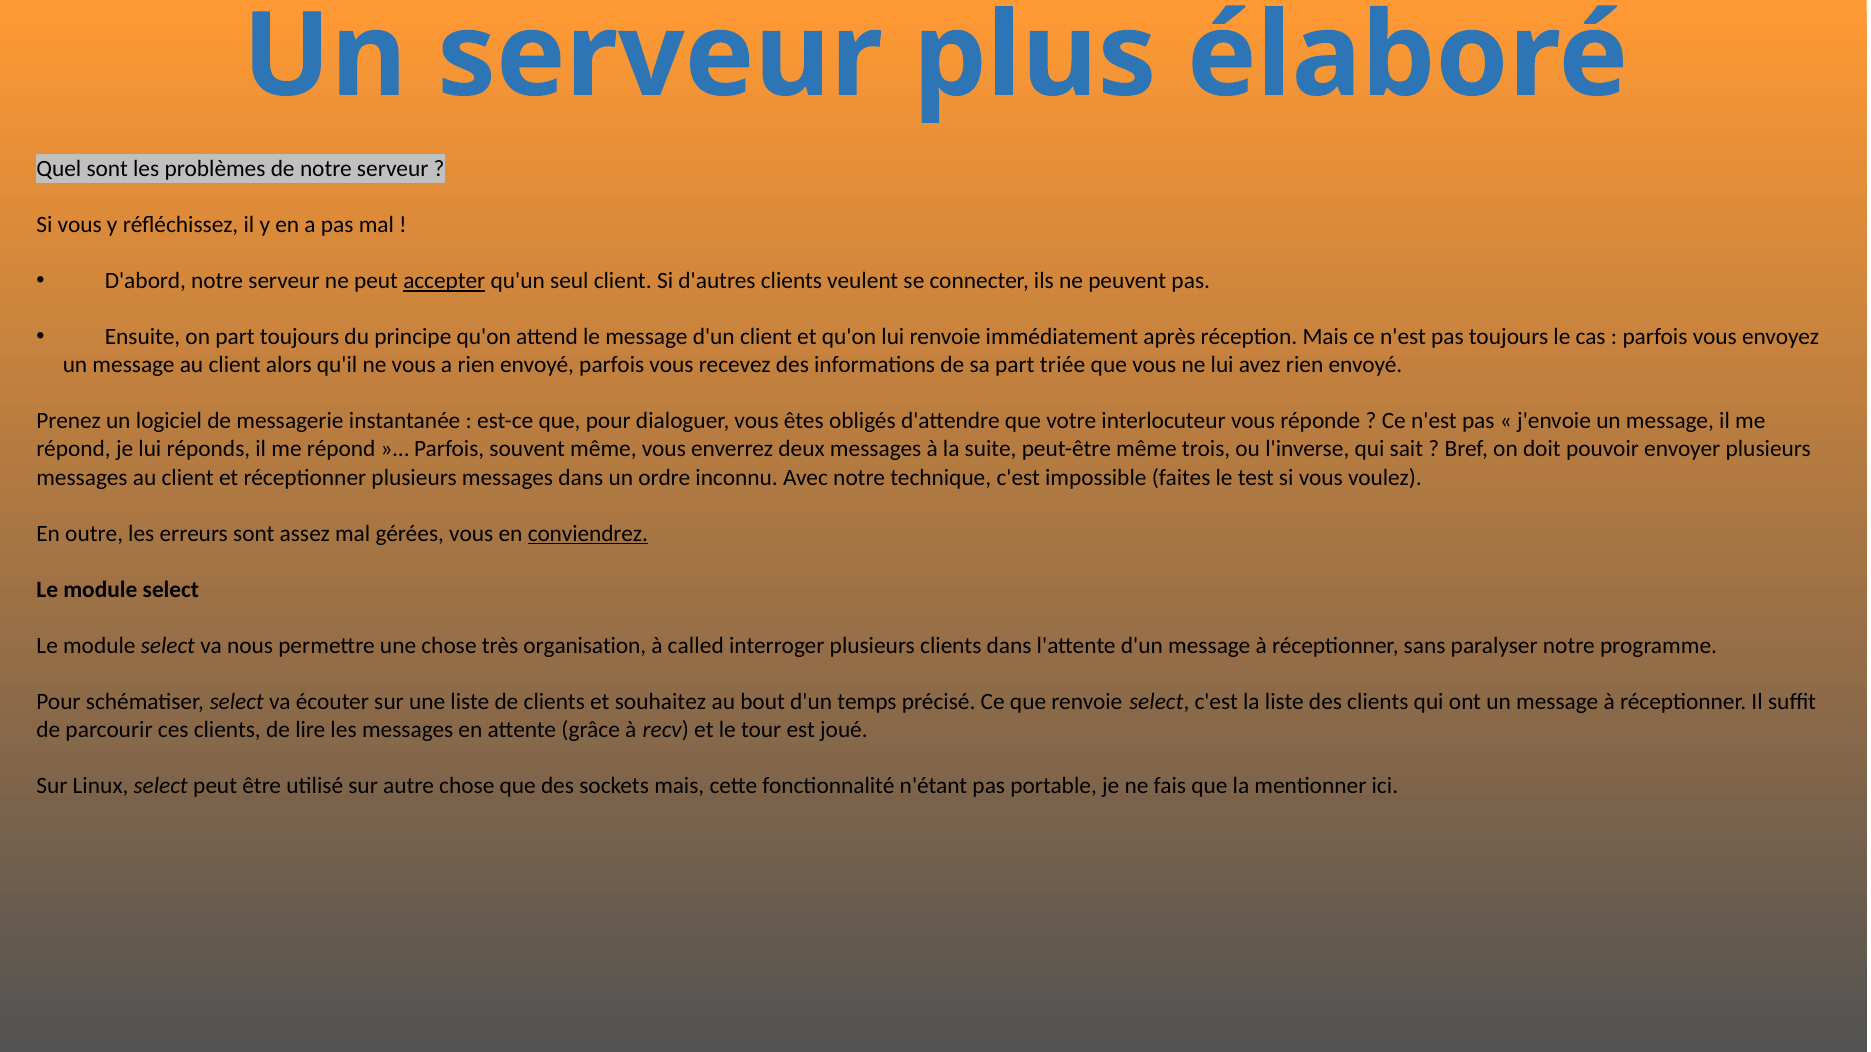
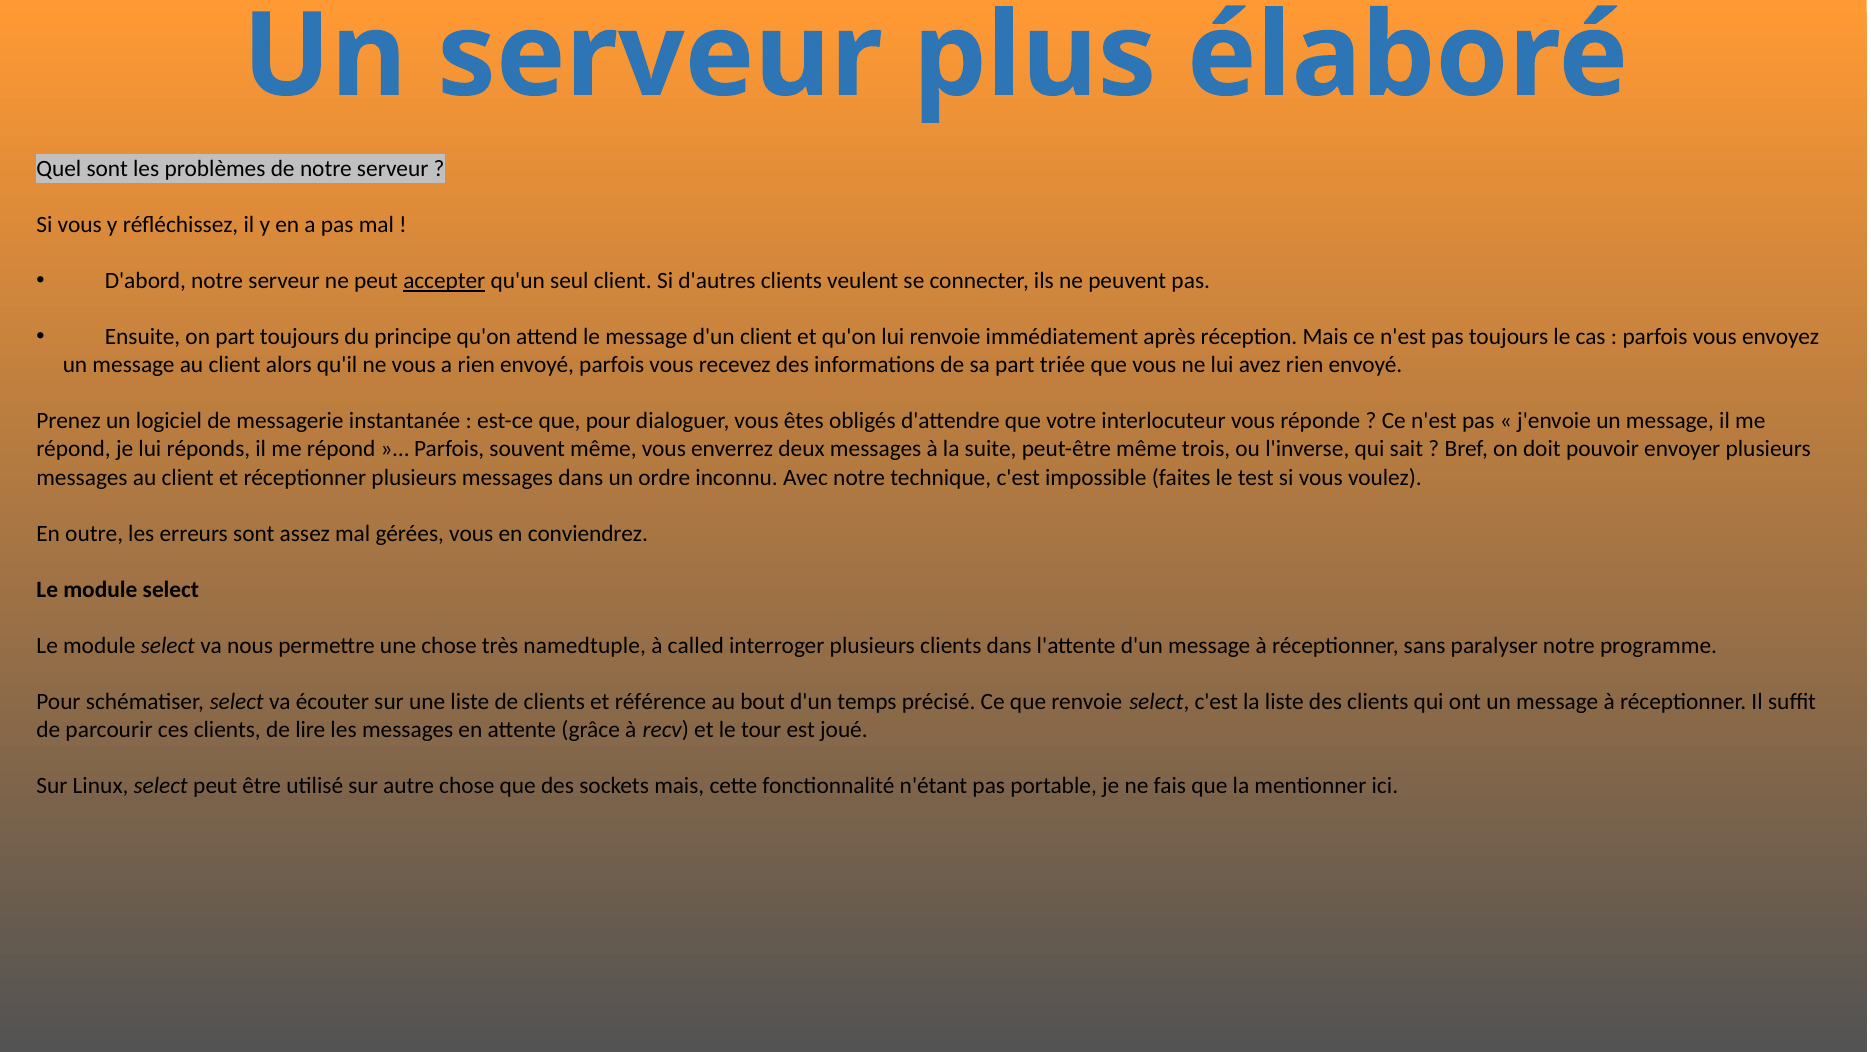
conviendrez underline: present -> none
organisation: organisation -> namedtuple
souhaitez: souhaitez -> référence
